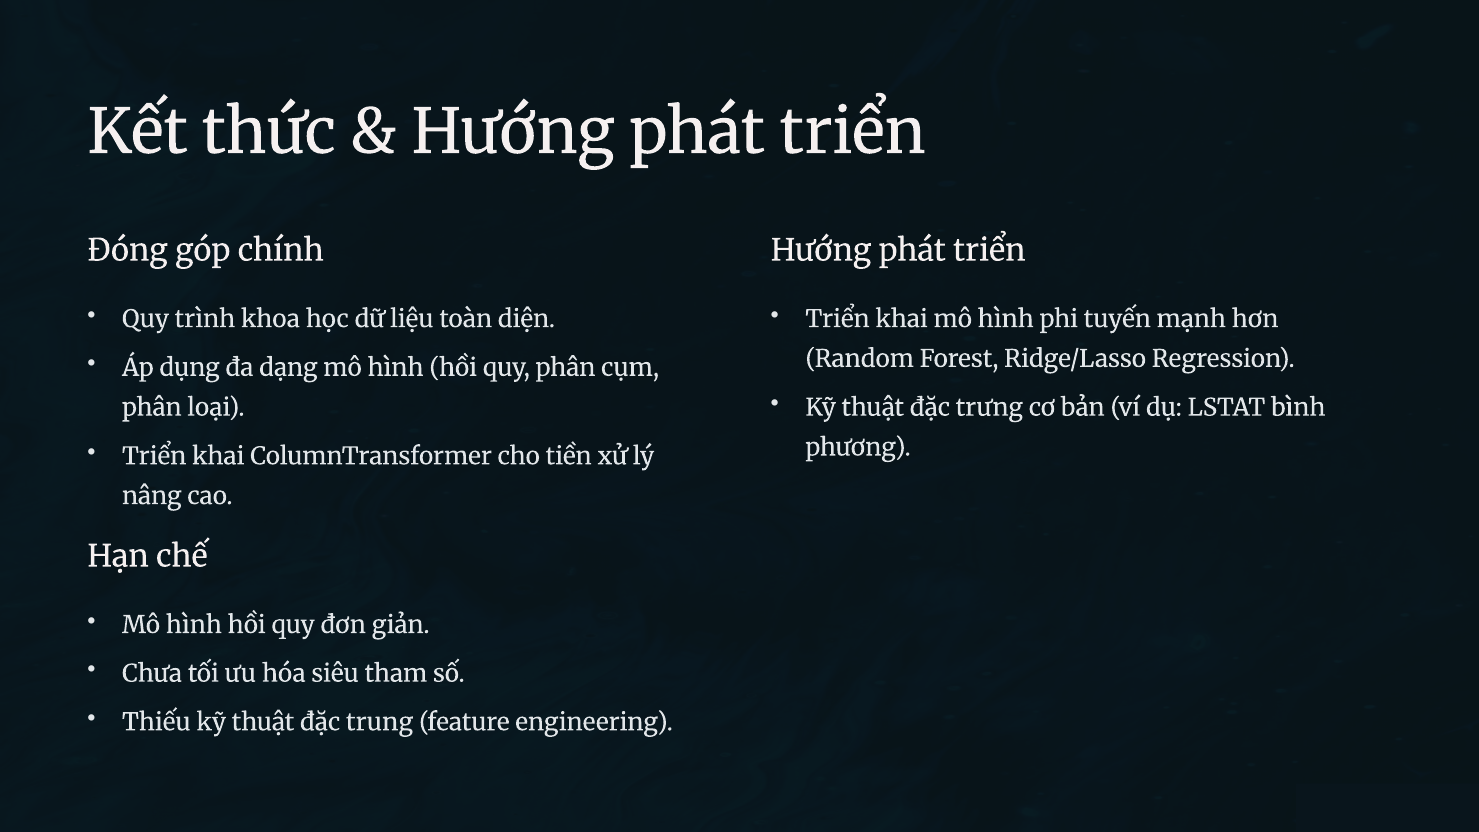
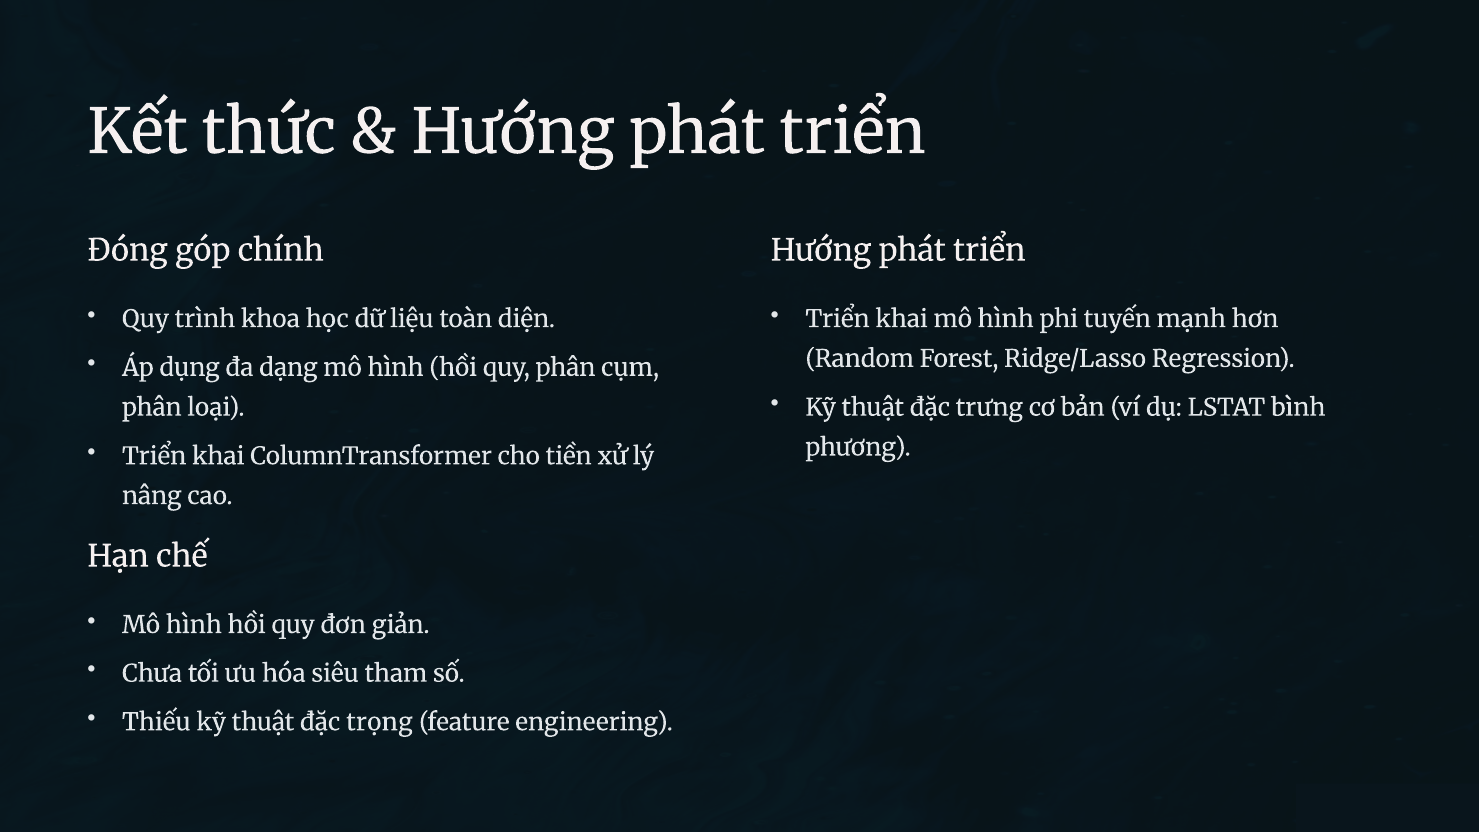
trung: trung -> trọng
